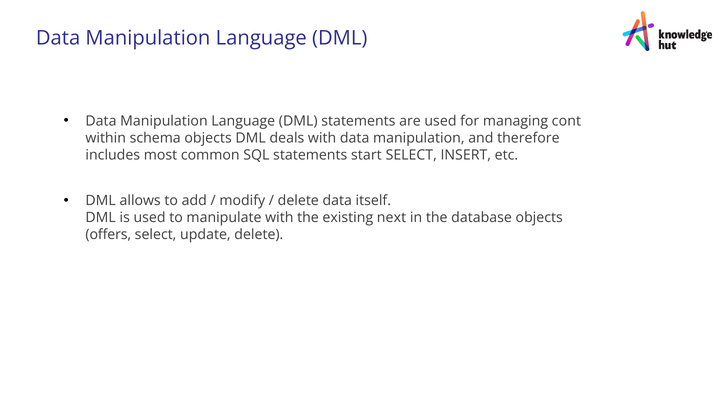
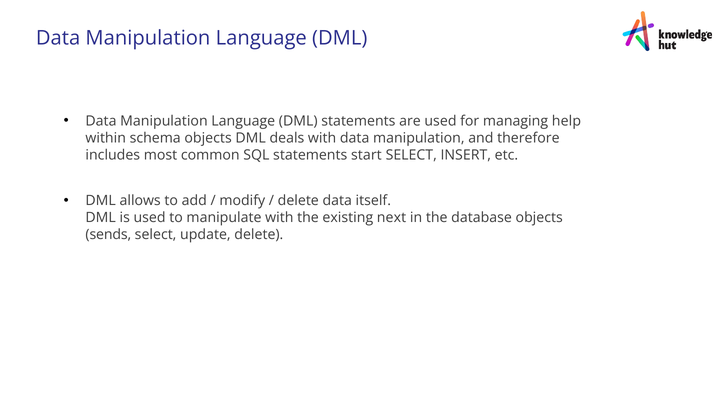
cont: cont -> help
offers: offers -> sends
